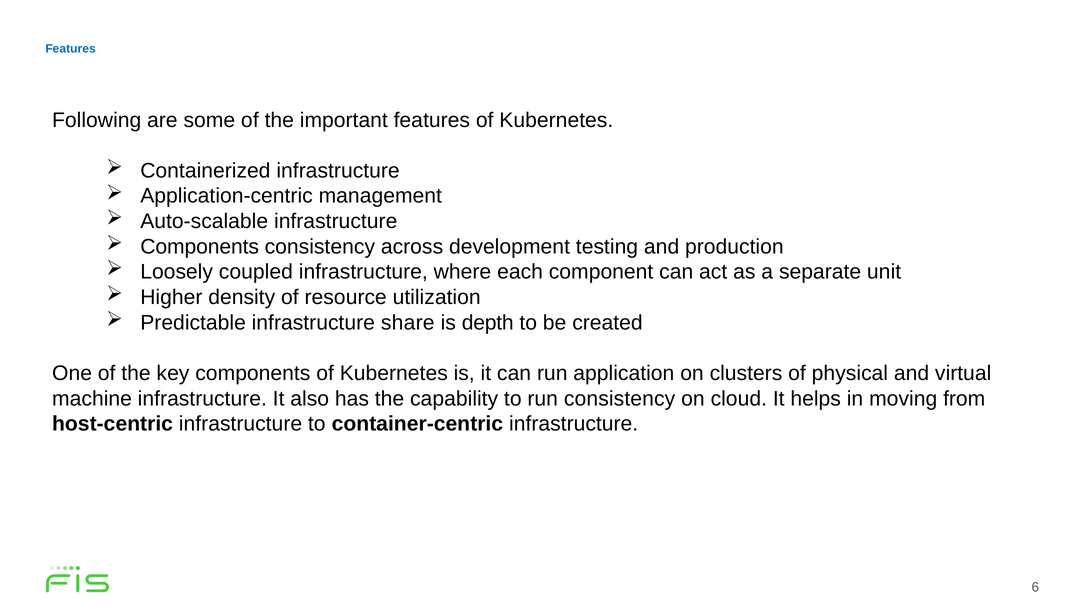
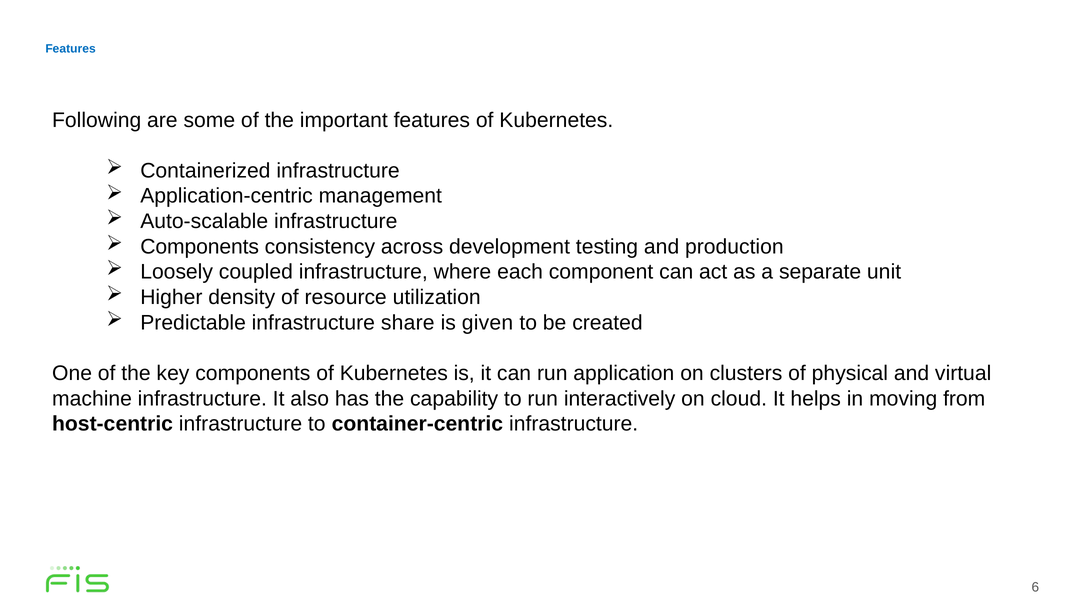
depth: depth -> given
run consistency: consistency -> interactively
